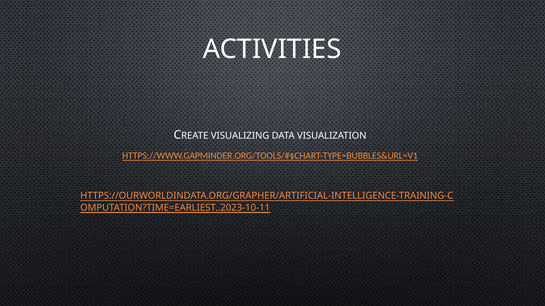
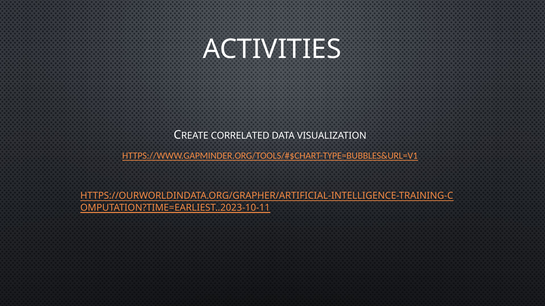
VISUALIZING: VISUALIZING -> CORRELATED
